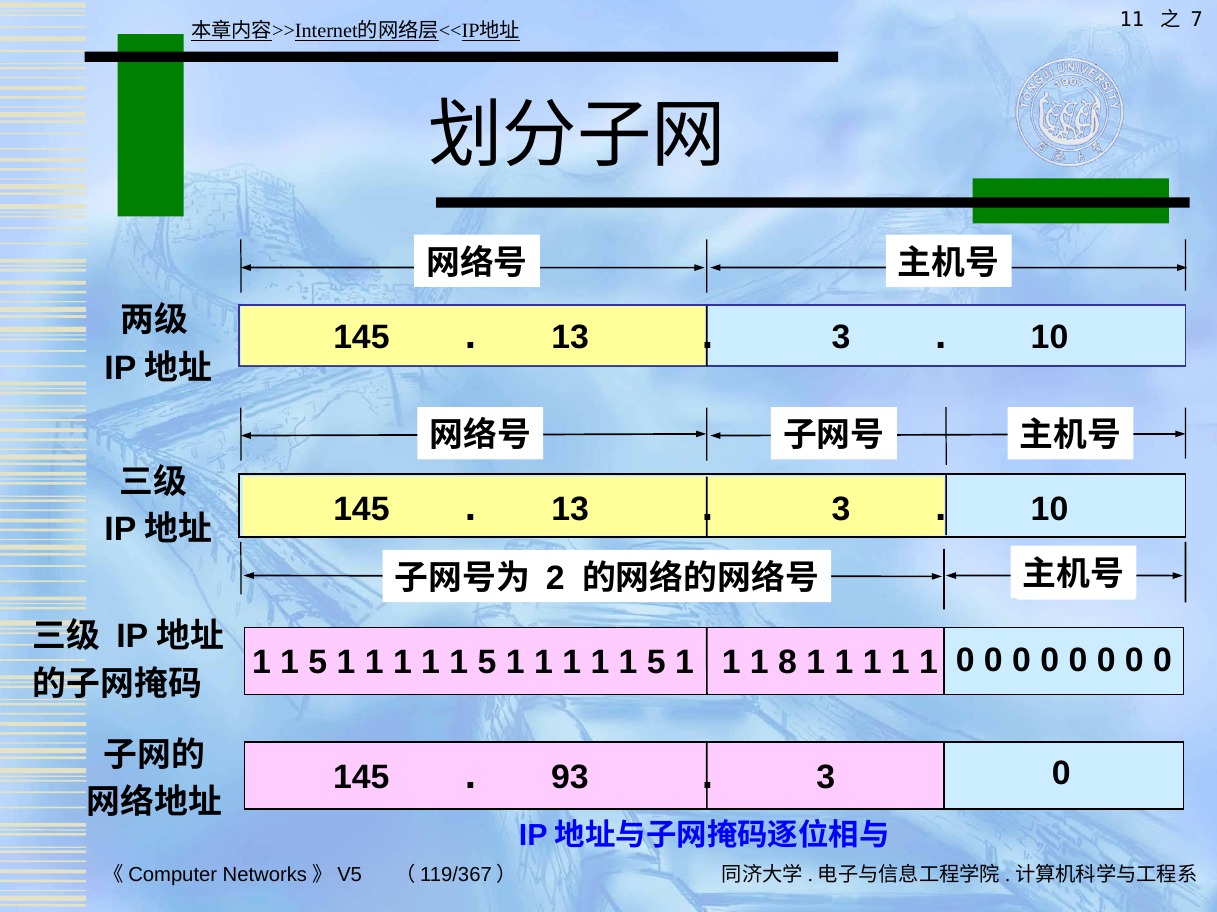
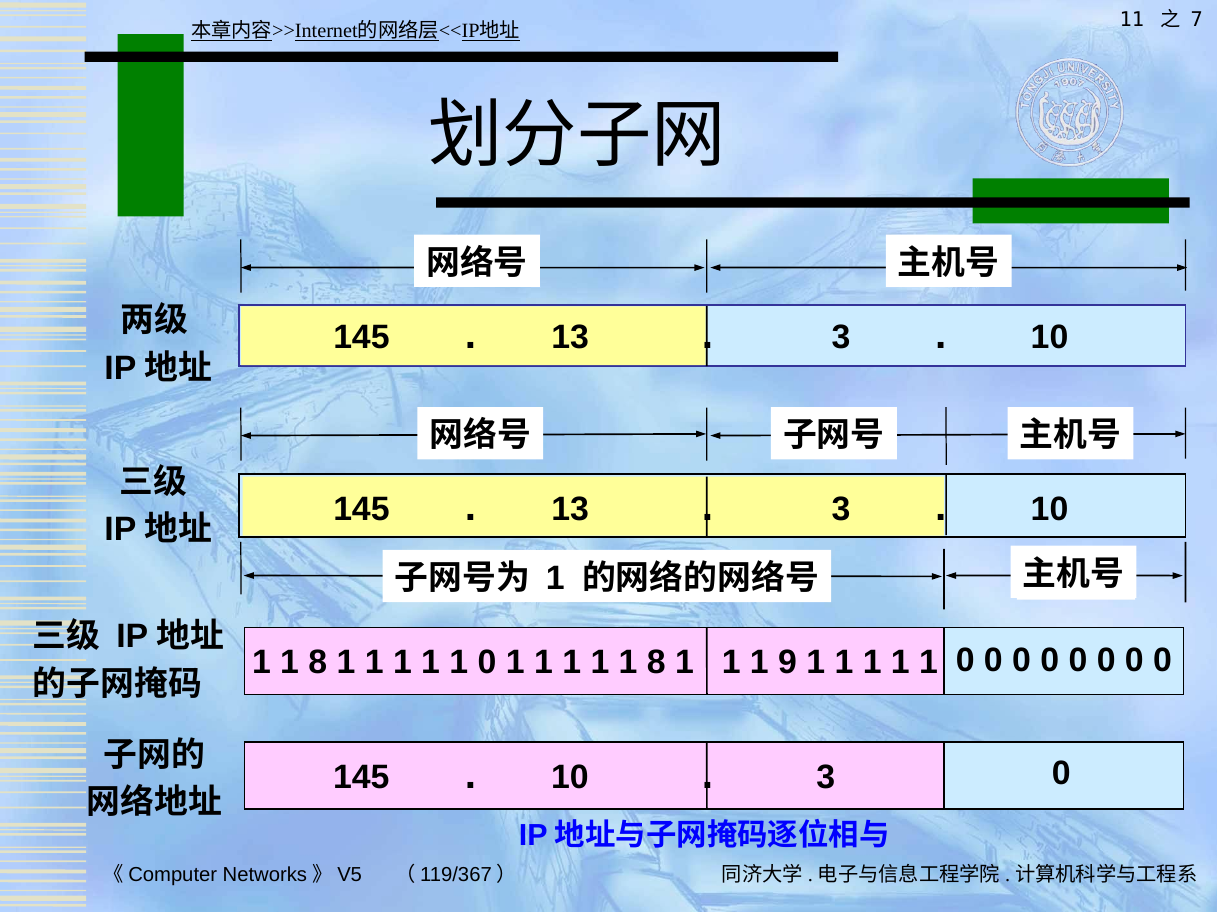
2 at (555, 579): 2 -> 1
5 at (318, 663): 5 -> 8
5 at (487, 663): 5 -> 0
5 at (656, 663): 5 -> 8
8: 8 -> 9
93 at (570, 778): 93 -> 10
